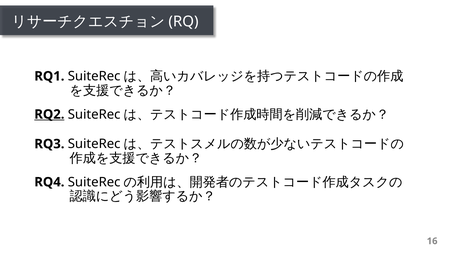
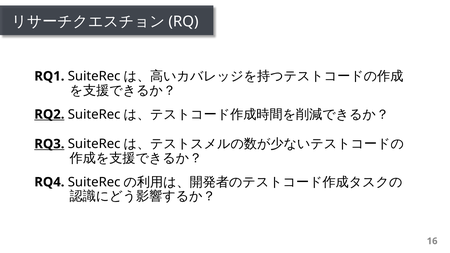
RQ3 underline: none -> present
